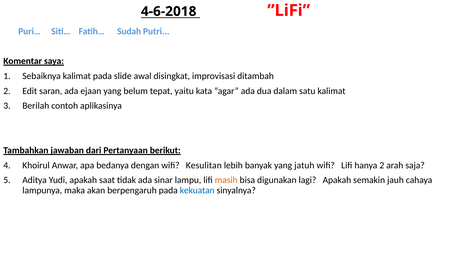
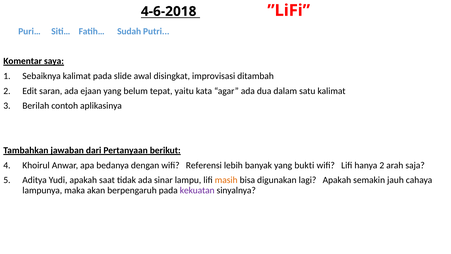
Kesulitan: Kesulitan -> Referensi
jatuh: jatuh -> bukti
kekuatan colour: blue -> purple
